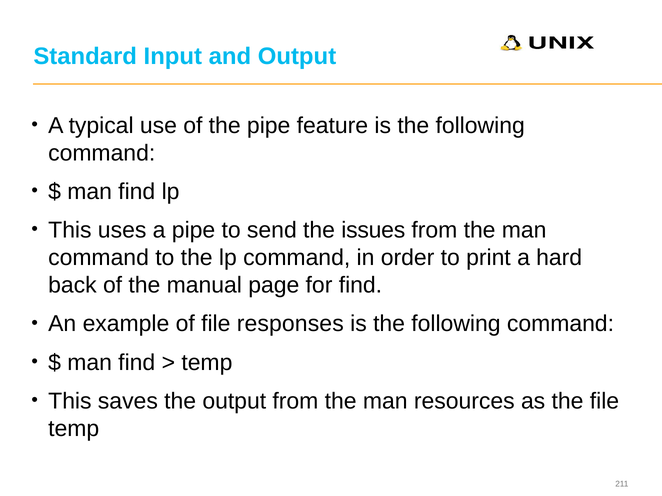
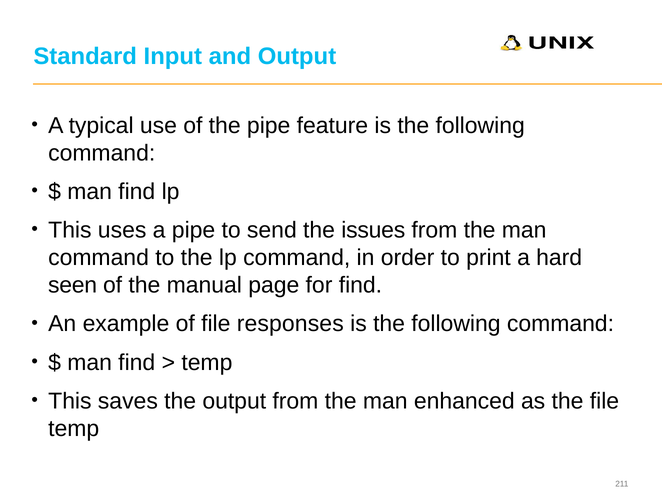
back: back -> seen
resources: resources -> enhanced
